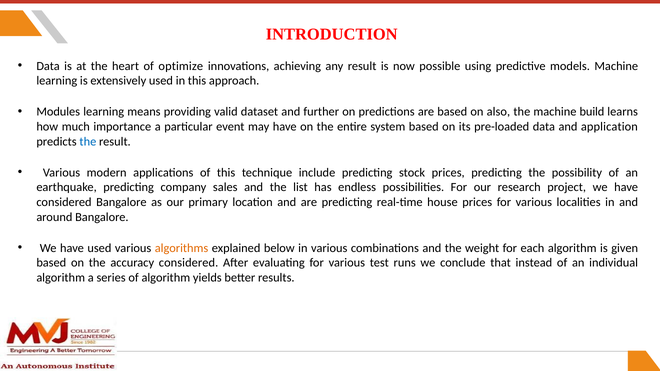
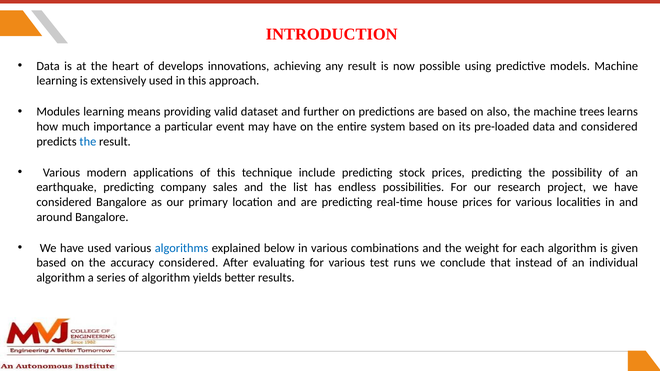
optimize: optimize -> develops
build: build -> trees
and application: application -> considered
algorithms colour: orange -> blue
